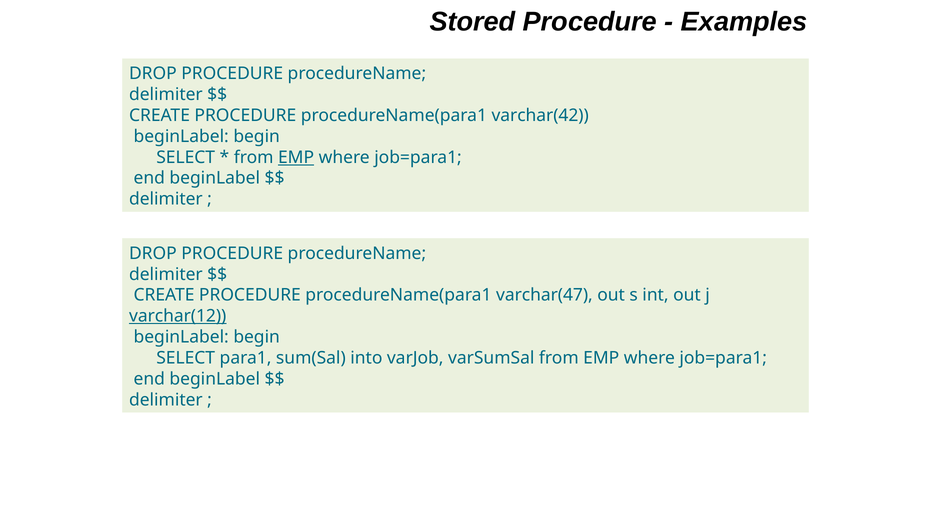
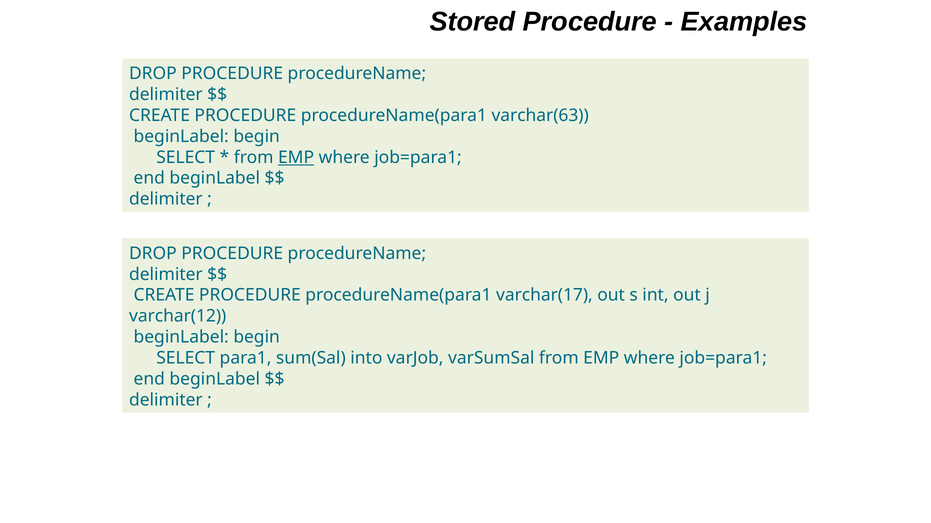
varchar(42: varchar(42 -> varchar(63
varchar(47: varchar(47 -> varchar(17
varchar(12 underline: present -> none
